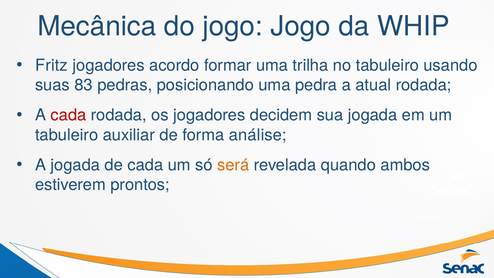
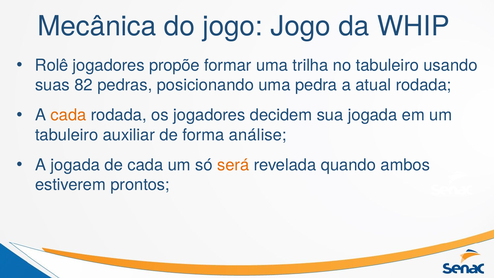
Fritz: Fritz -> Rolê
acordo: acordo -> propõe
83: 83 -> 82
cada at (68, 115) colour: red -> orange
